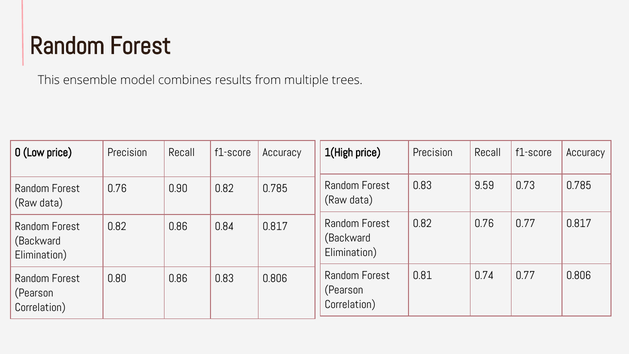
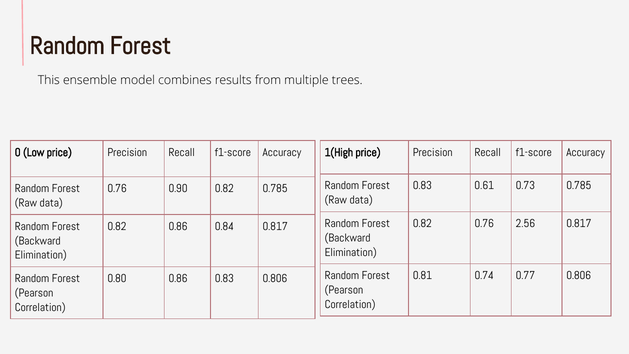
9.59: 9.59 -> 0.61
0.76 0.77: 0.77 -> 2.56
